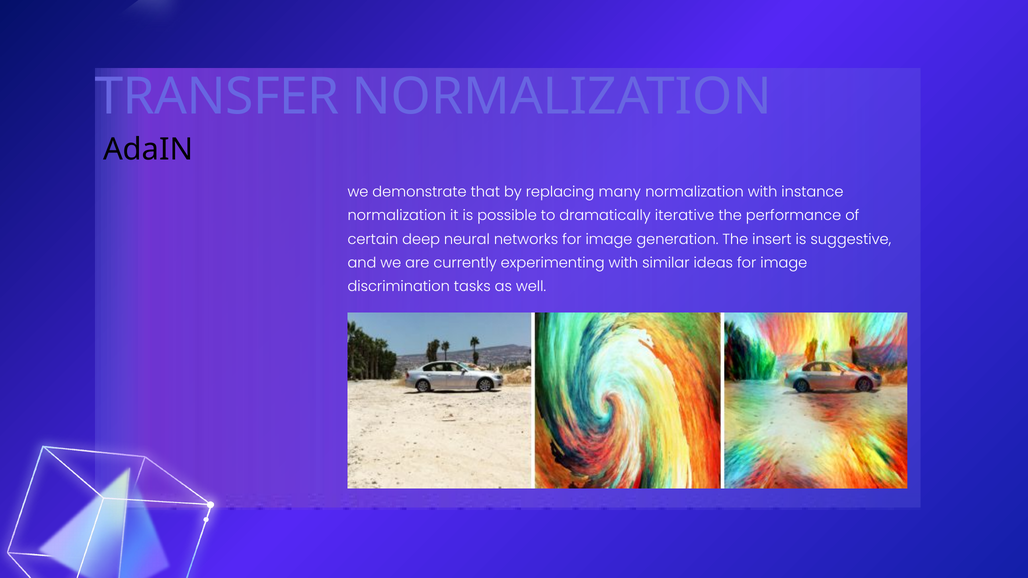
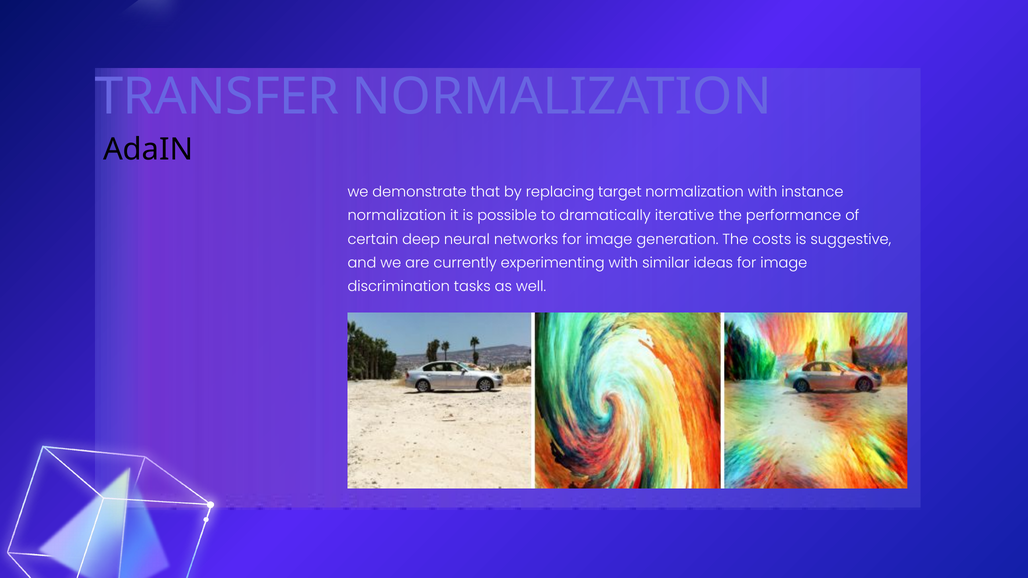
many: many -> target
insert: insert -> costs
